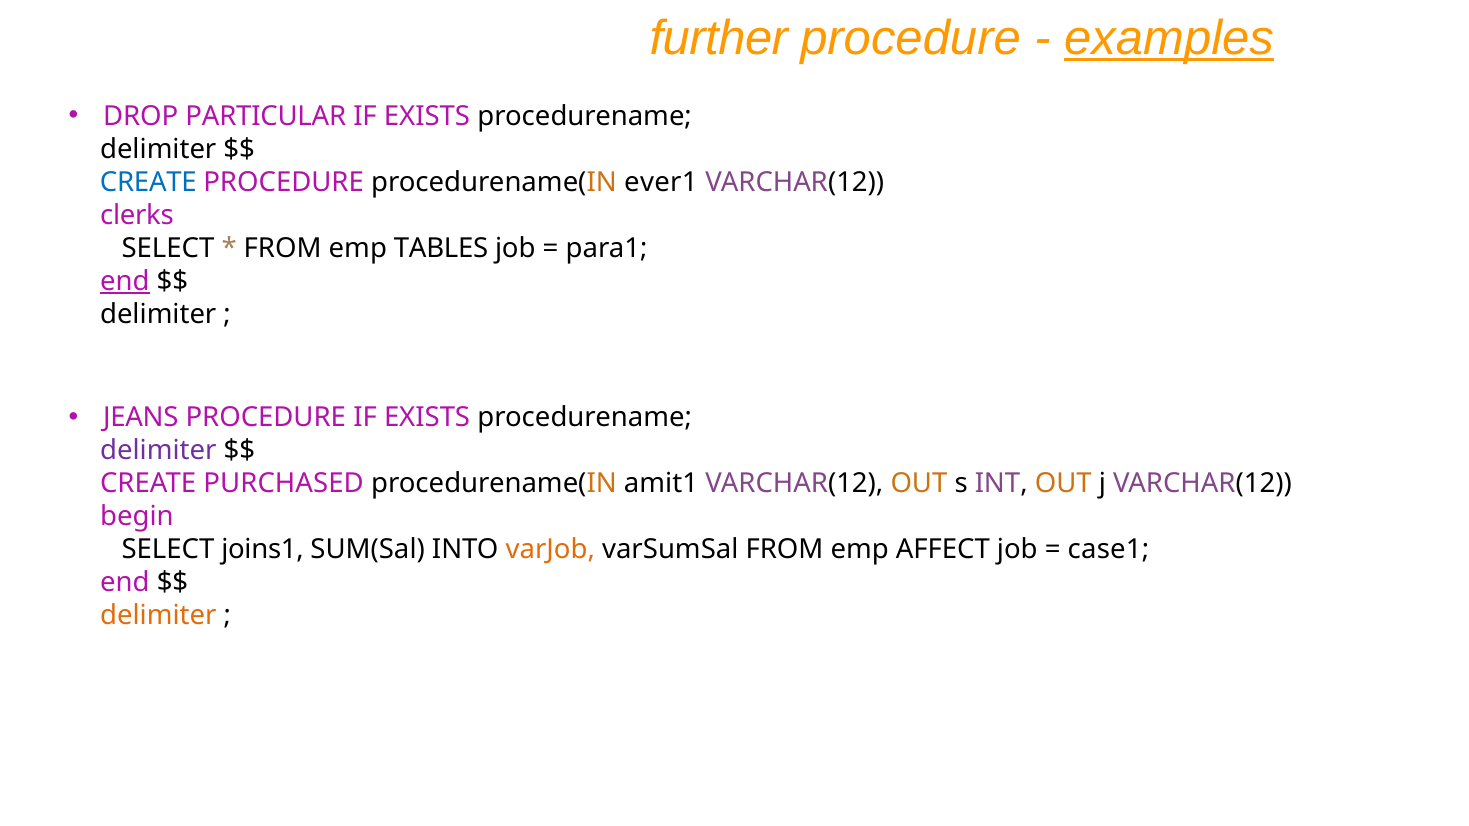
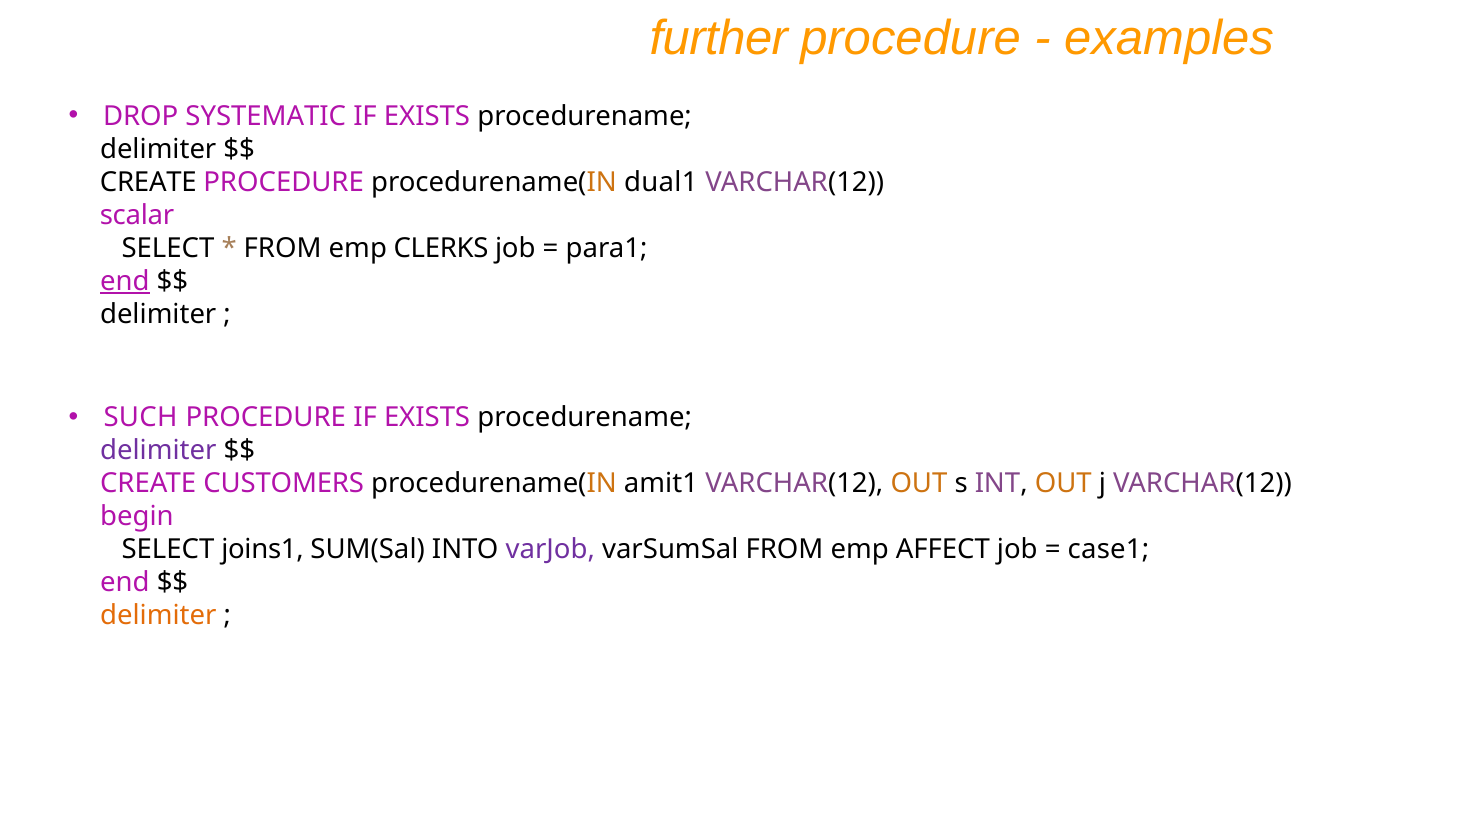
examples underline: present -> none
PARTICULAR: PARTICULAR -> SYSTEMATIC
CREATE at (148, 182) colour: blue -> black
ever1: ever1 -> dual1
clerks: clerks -> scalar
TABLES: TABLES -> CLERKS
JEANS: JEANS -> SUCH
PURCHASED: PURCHASED -> CUSTOMERS
varJob colour: orange -> purple
